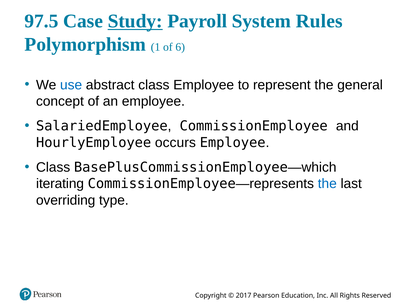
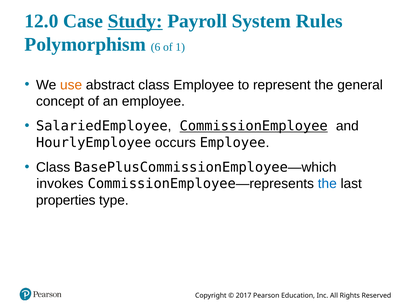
97.5: 97.5 -> 12.0
1: 1 -> 6
6: 6 -> 1
use colour: blue -> orange
CommissionEmployee underline: none -> present
iterating: iterating -> invokes
overriding: overriding -> properties
